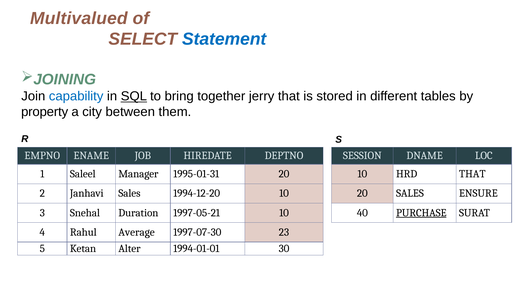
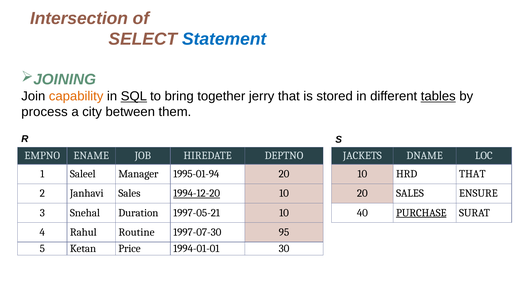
Multivalued: Multivalued -> Intersection
capability colour: blue -> orange
tables underline: none -> present
property: property -> process
SESSION: SESSION -> JACKETS
1995-01-31: 1995-01-31 -> 1995-01-94
1994-12-20 underline: none -> present
Average: Average -> Routine
23: 23 -> 95
Alter: Alter -> Price
